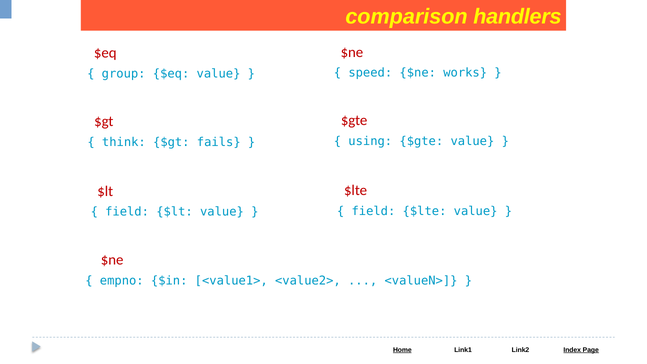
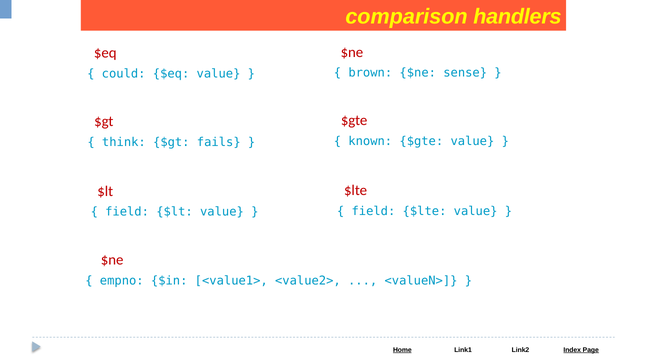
speed: speed -> brown
works: works -> sense
group: group -> could
using: using -> known
